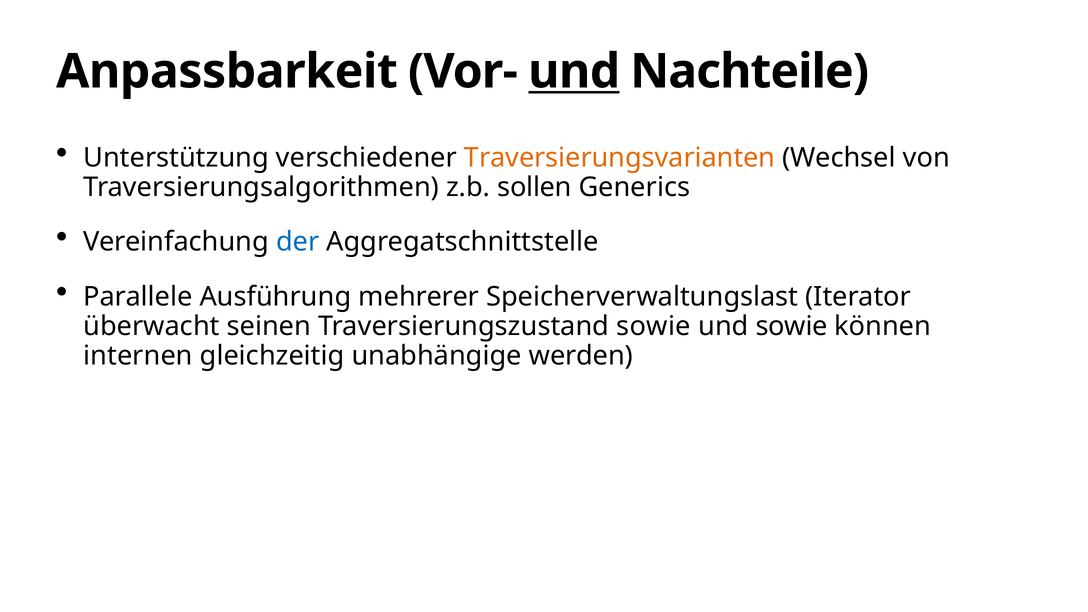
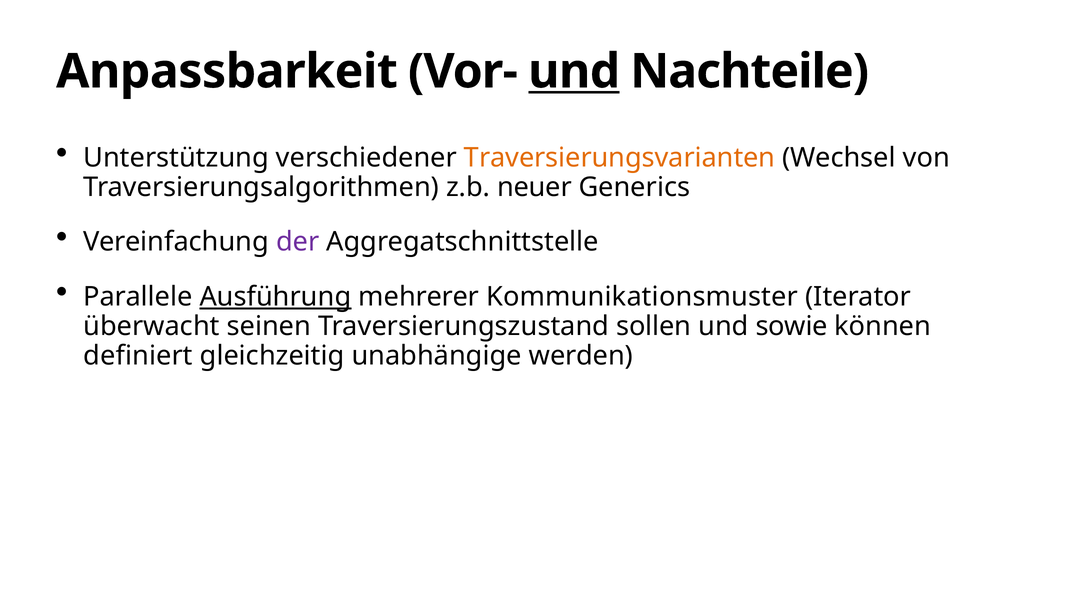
sollen: sollen -> neuer
der colour: blue -> purple
Ausführung underline: none -> present
Speicherverwaltungslast: Speicherverwaltungslast -> Kommunikationsmuster
Traversierungszustand sowie: sowie -> sollen
internen: internen -> definiert
